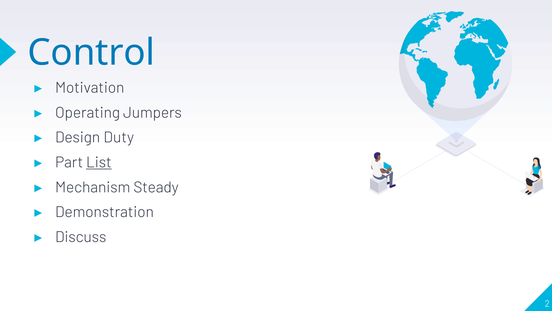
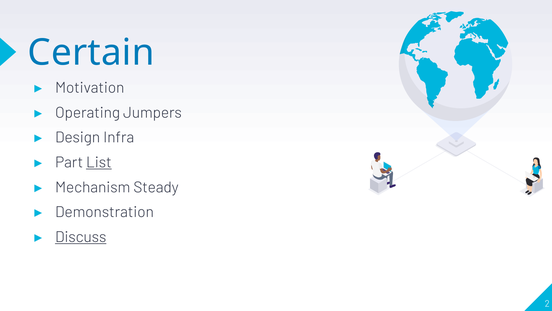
Control: Control -> Certain
Duty: Duty -> Infra
Discuss underline: none -> present
